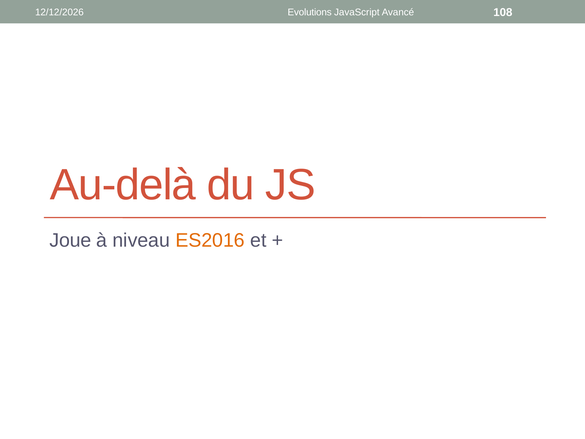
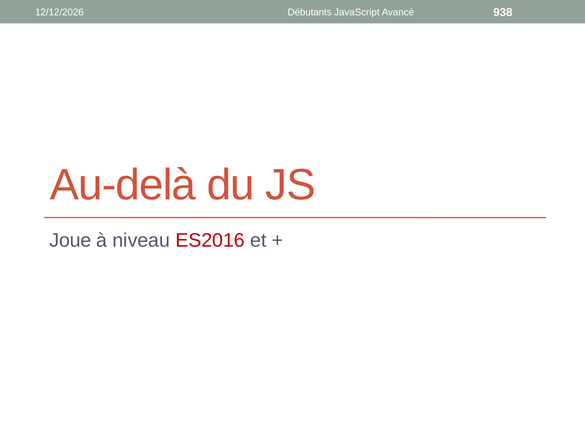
Evolutions: Evolutions -> Débutants
108: 108 -> 938
ES2016 colour: orange -> red
